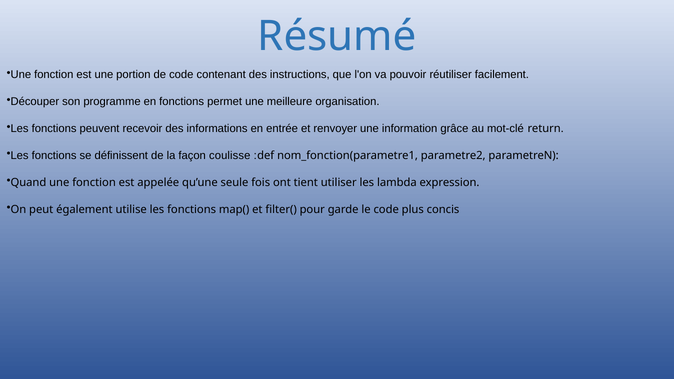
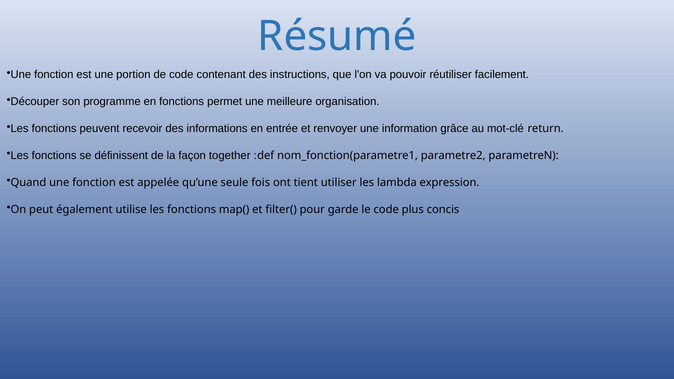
coulisse: coulisse -> together
